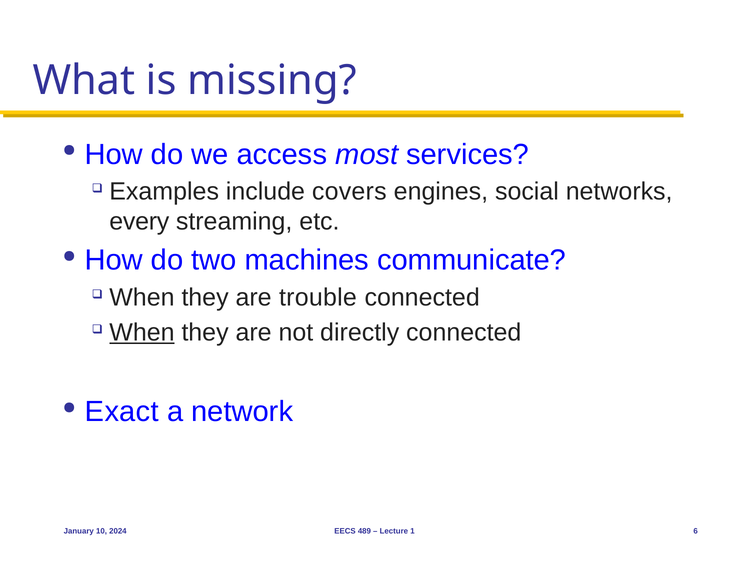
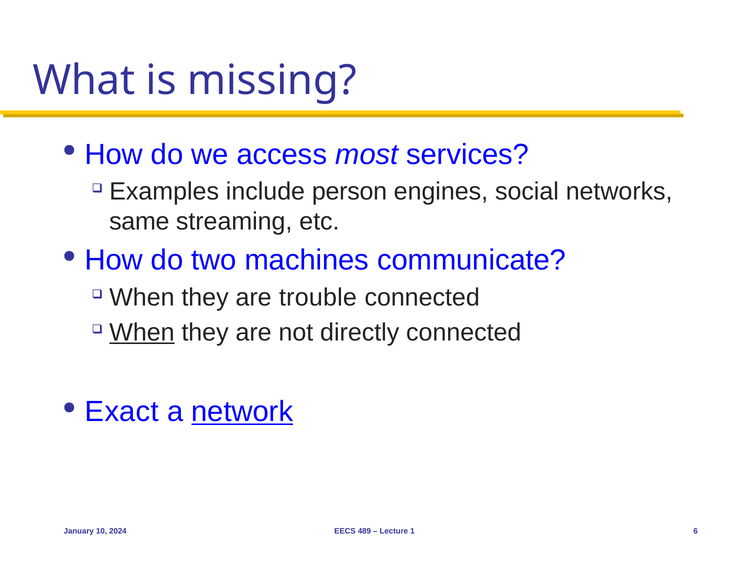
covers: covers -> person
every: every -> same
network underline: none -> present
